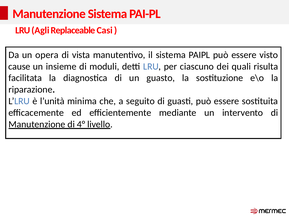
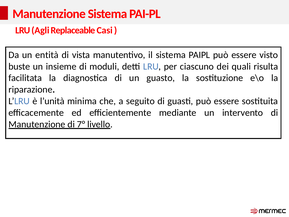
opera: opera -> entità
cause: cause -> buste
4°: 4° -> 7°
